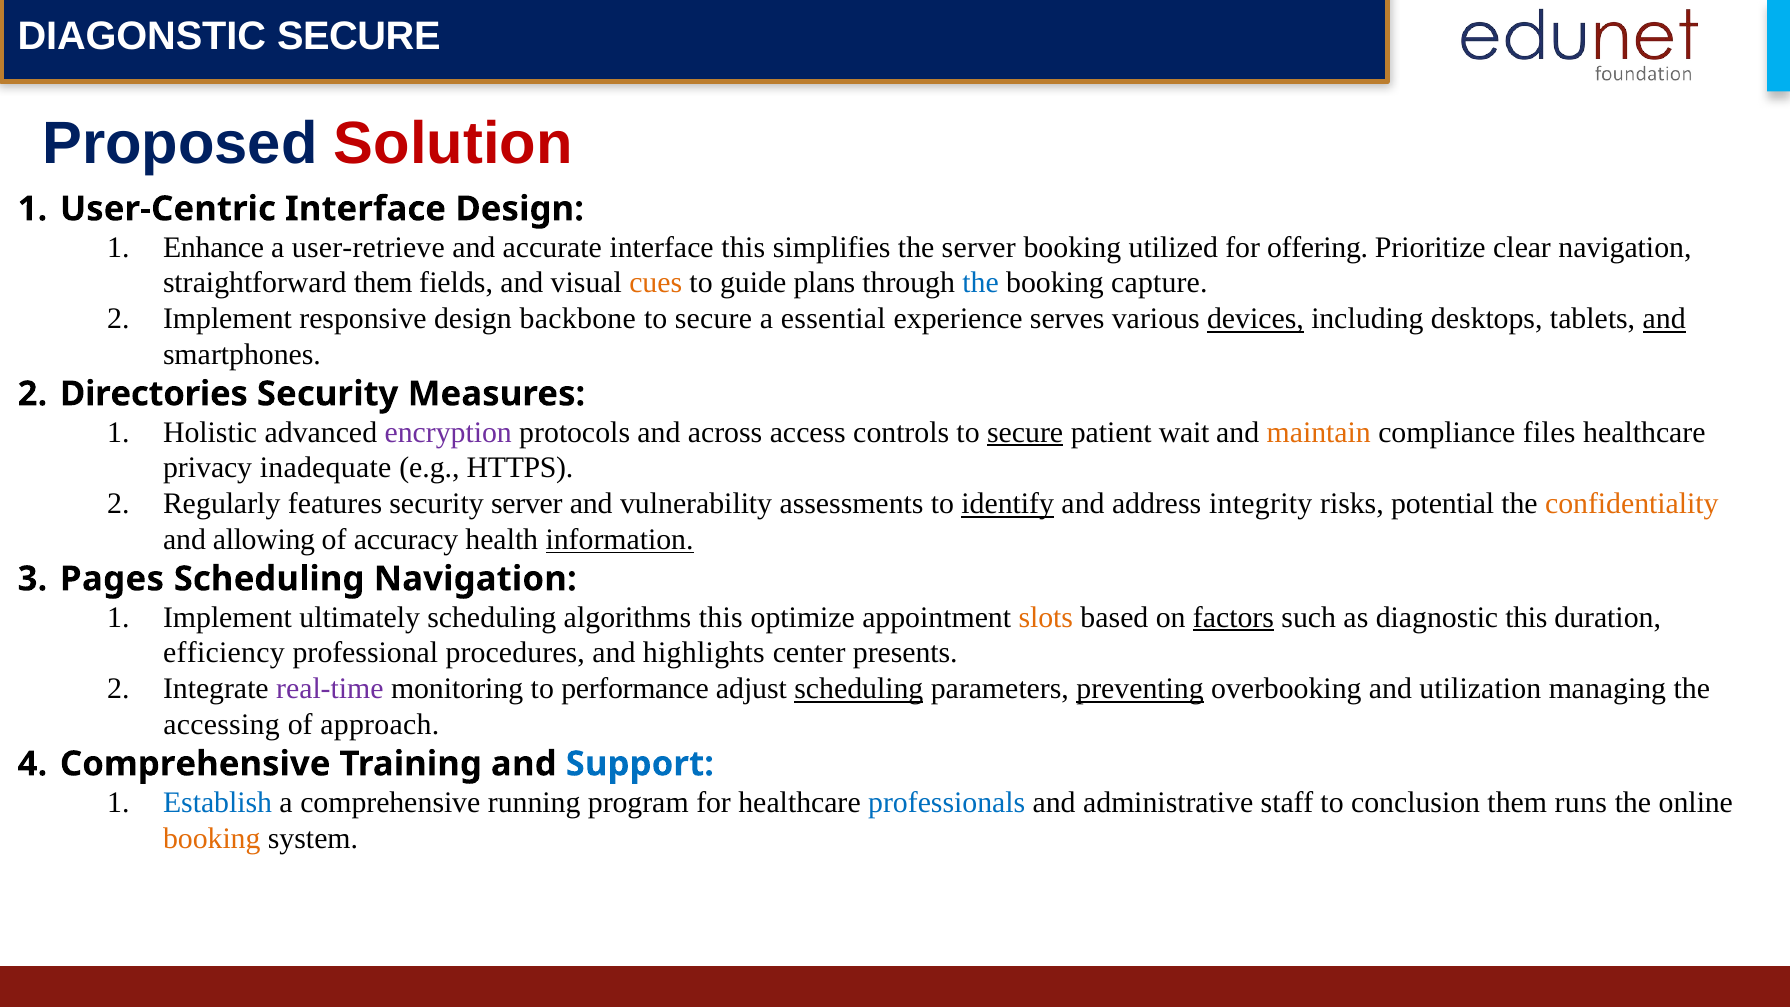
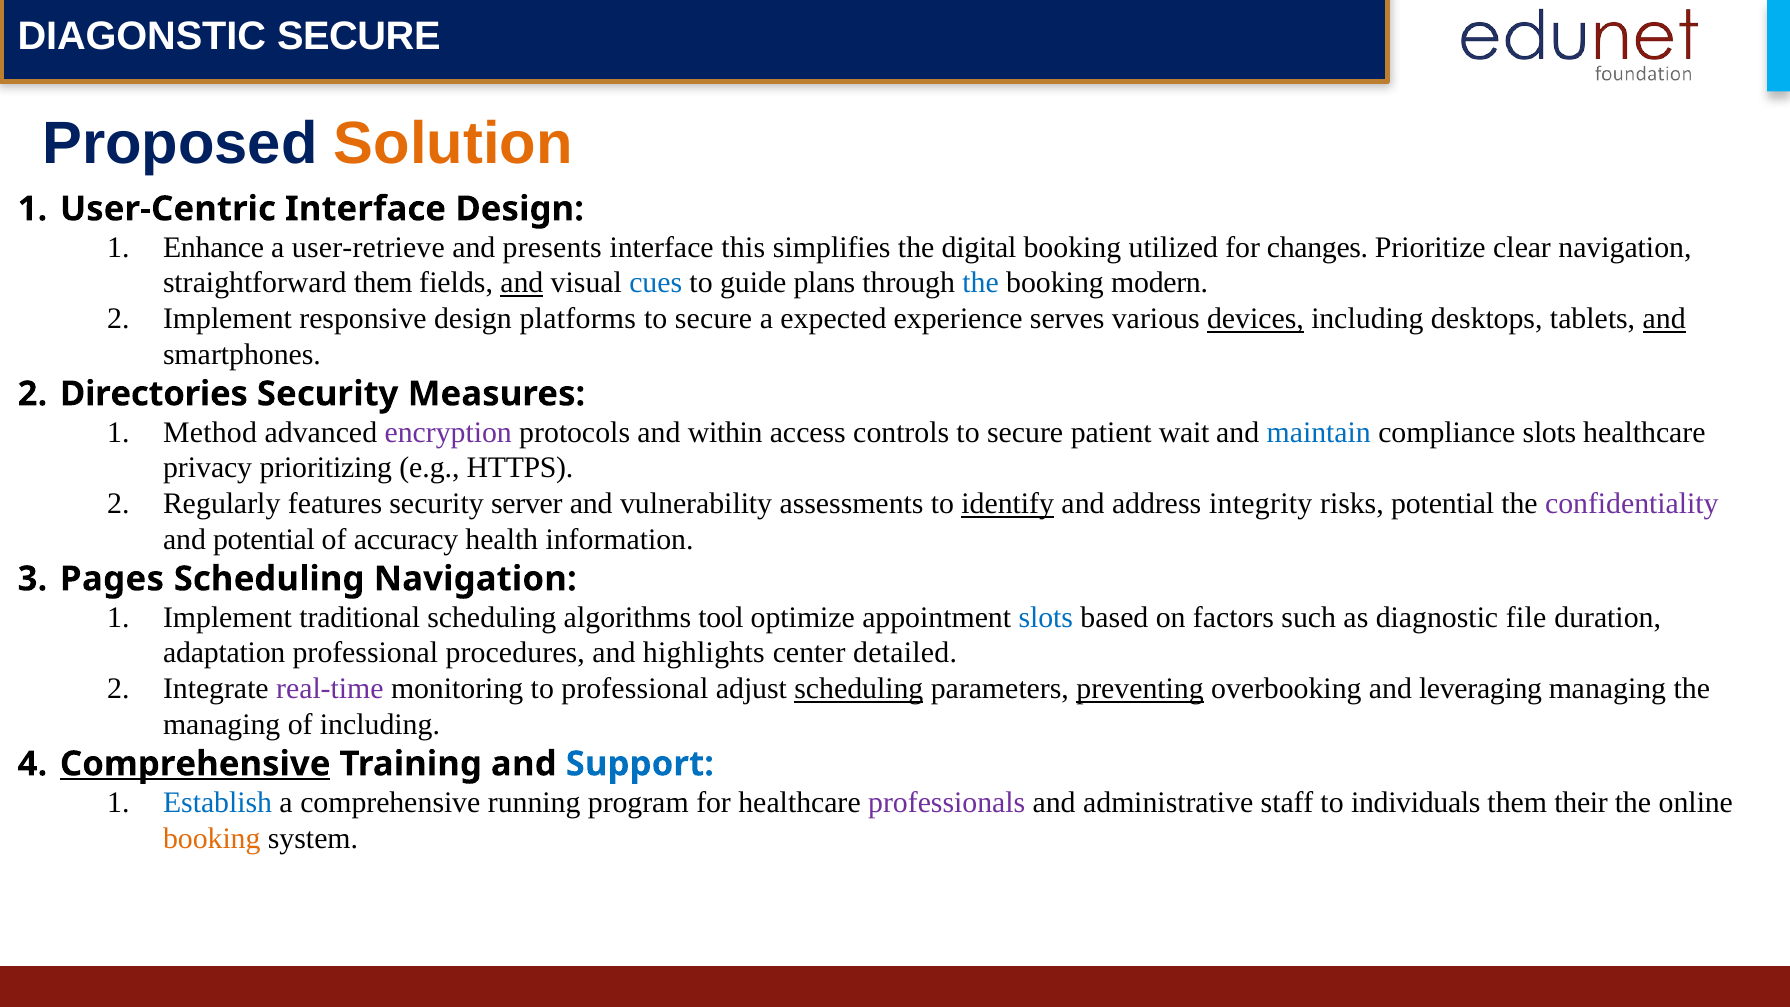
Solution colour: red -> orange
accurate: accurate -> presents
the server: server -> digital
offering: offering -> changes
and at (522, 283) underline: none -> present
cues colour: orange -> blue
capture: capture -> modern
backbone: backbone -> platforms
essential: essential -> expected
Holistic: Holistic -> Method
across: across -> within
secure at (1025, 432) underline: present -> none
maintain colour: orange -> blue
compliance files: files -> slots
inadequate: inadequate -> prioritizing
confidentiality colour: orange -> purple
and allowing: allowing -> potential
information underline: present -> none
ultimately: ultimately -> traditional
algorithms this: this -> tool
slots at (1046, 617) colour: orange -> blue
factors underline: present -> none
diagnostic this: this -> file
efficiency: efficiency -> adaptation
presents: presents -> detailed
to performance: performance -> professional
utilization: utilization -> leveraging
accessing at (222, 725): accessing -> managing
of approach: approach -> including
Comprehensive at (195, 764) underline: none -> present
professionals colour: blue -> purple
conclusion: conclusion -> individuals
runs: runs -> their
